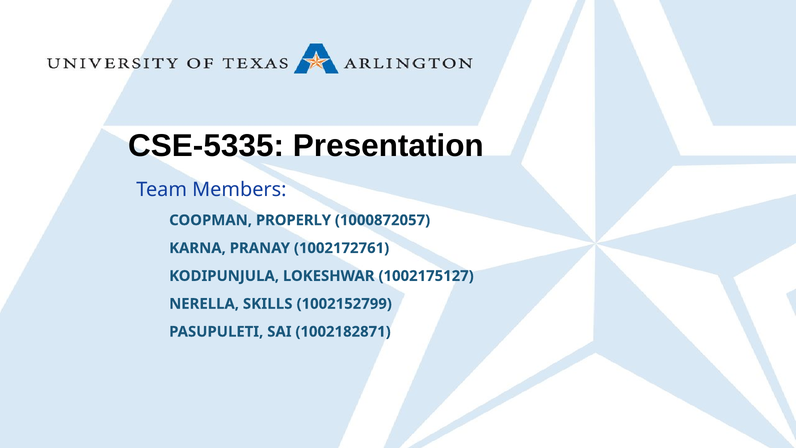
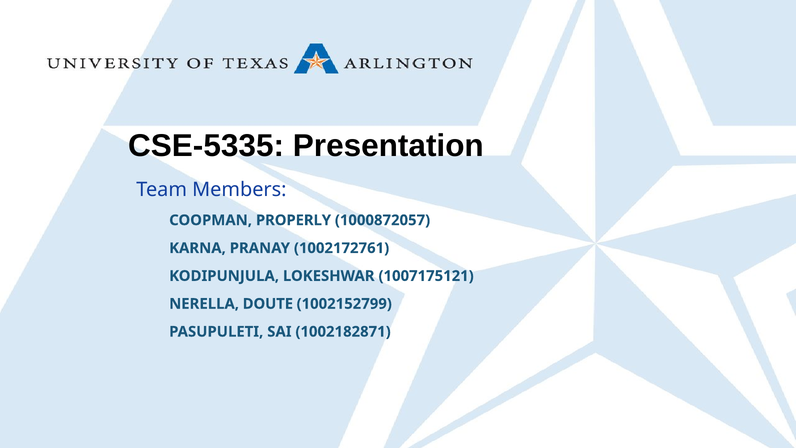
1002175127: 1002175127 -> 1007175121
SKILLS: SKILLS -> DOUTE
